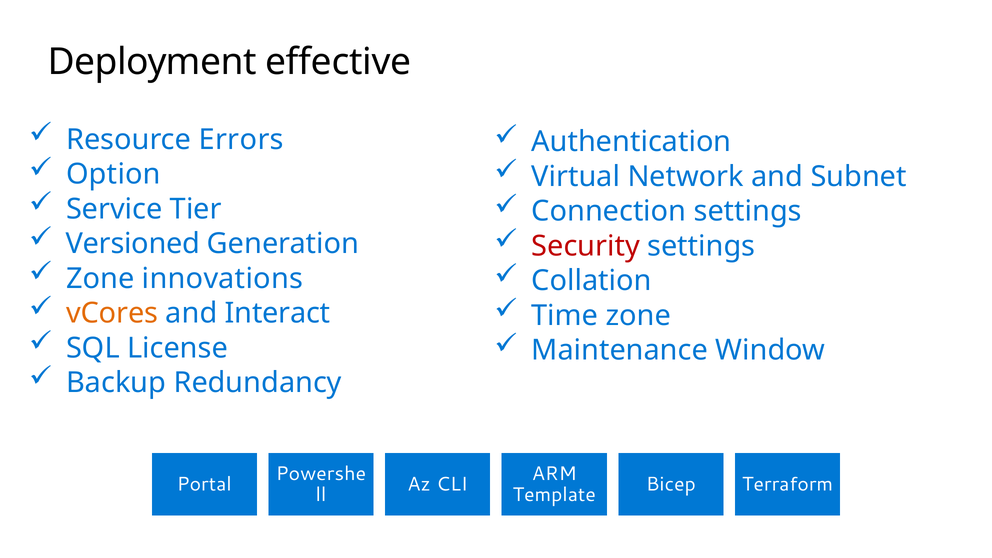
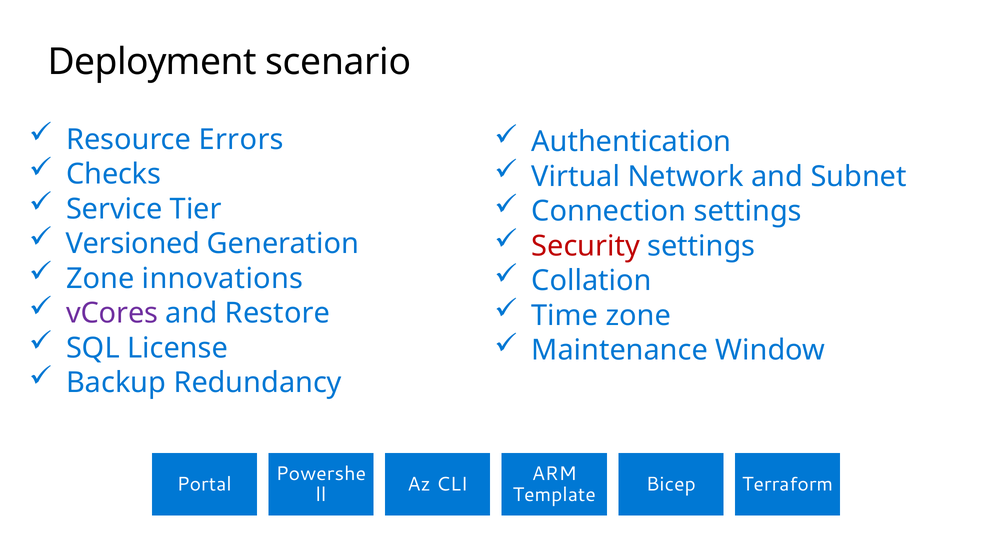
effective: effective -> scenario
Option: Option -> Checks
vCores colour: orange -> purple
Interact: Interact -> Restore
